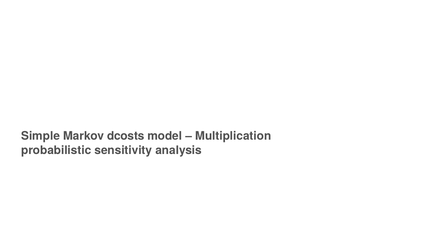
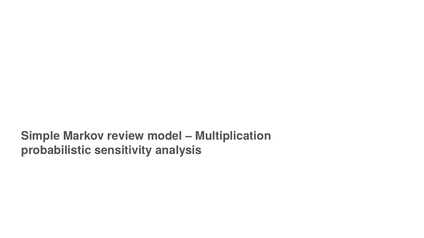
dcosts: dcosts -> review
